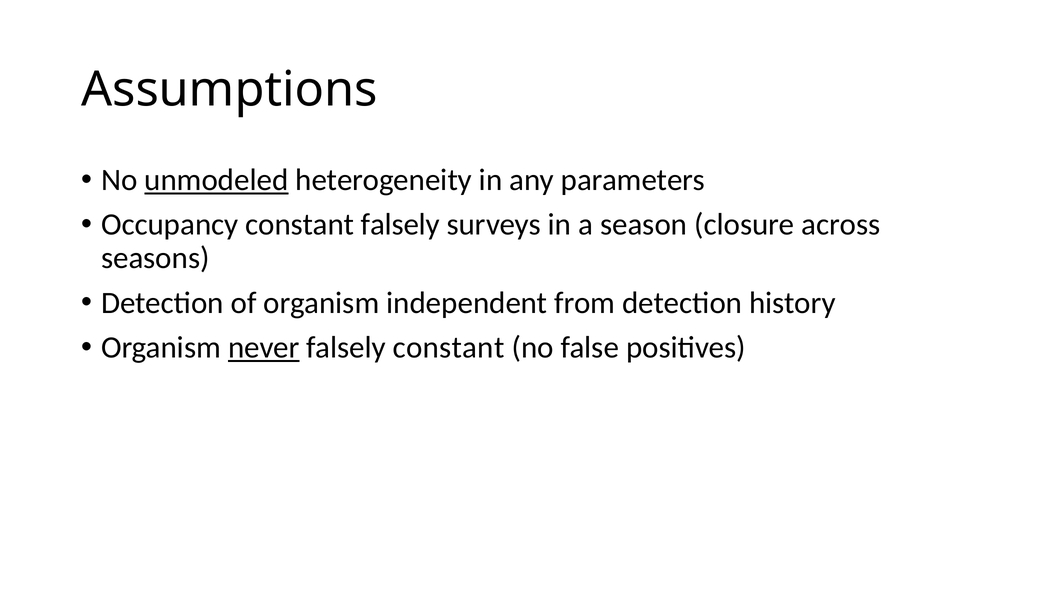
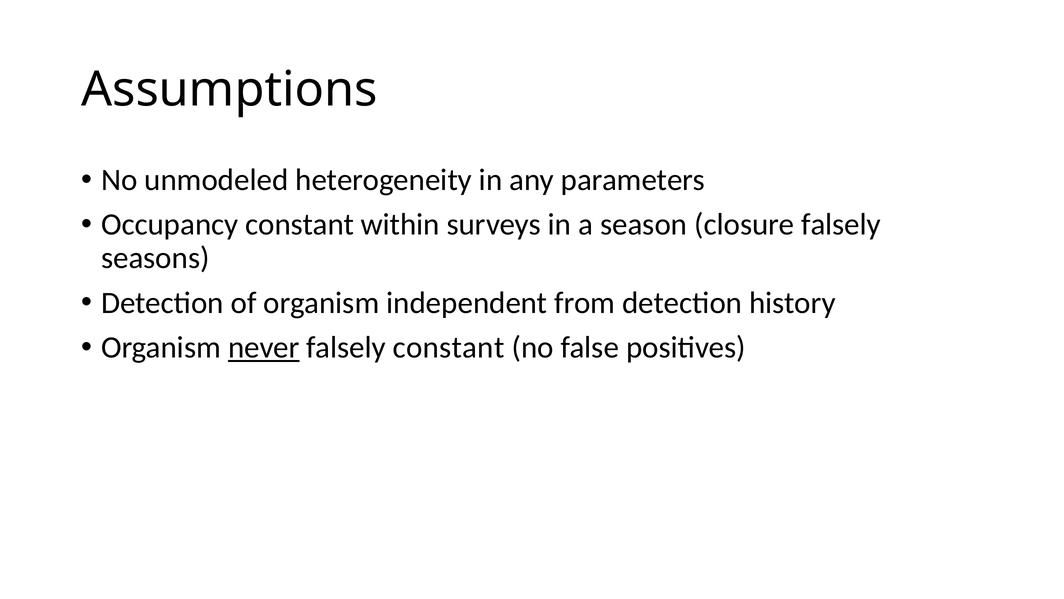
unmodeled underline: present -> none
constant falsely: falsely -> within
closure across: across -> falsely
